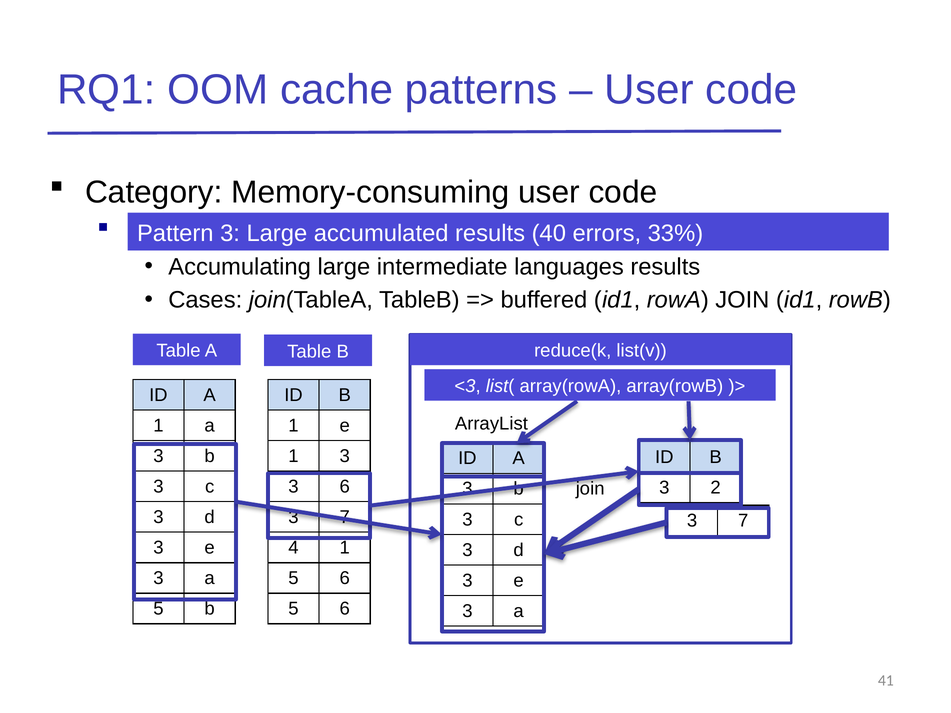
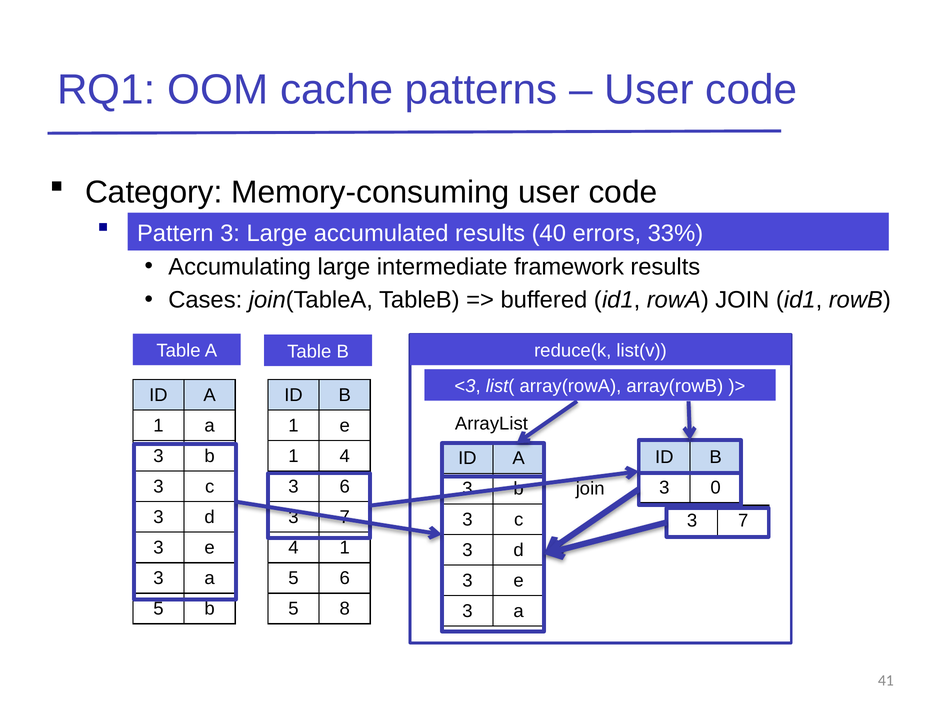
languages: languages -> framework
1 3: 3 -> 4
2: 2 -> 0
6 at (345, 609): 6 -> 8
